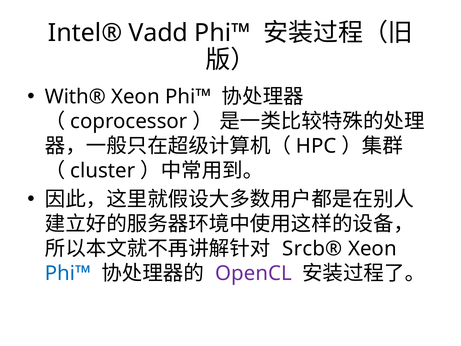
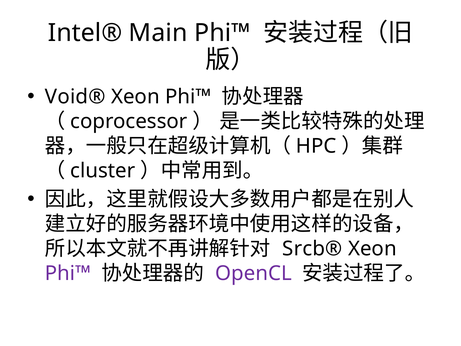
Vadd: Vadd -> Main
With®: With® -> Void®
Phi™ at (68, 273) colour: blue -> purple
